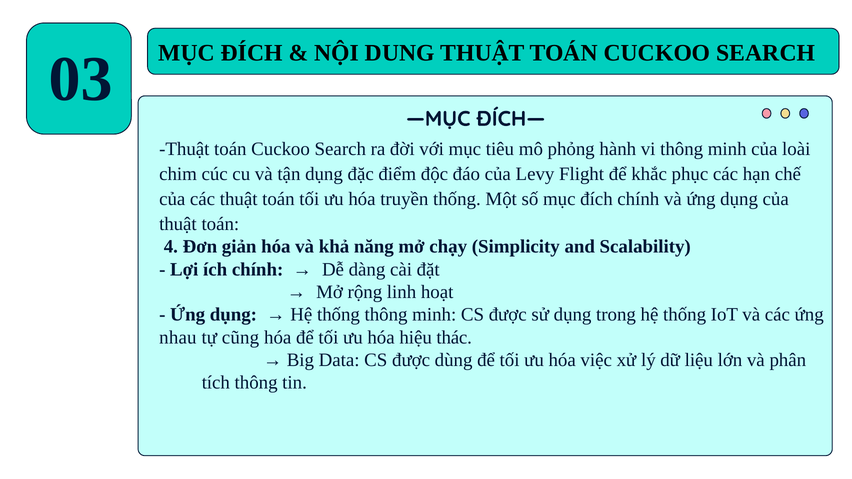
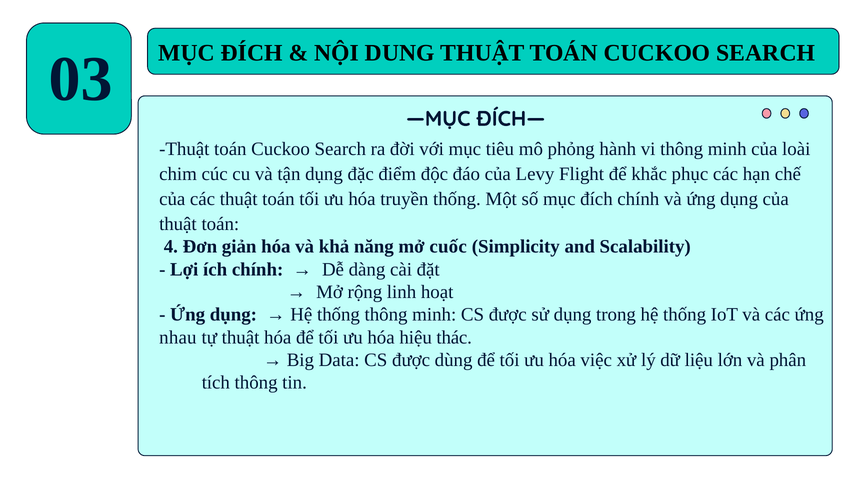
chạy: chạy -> cuốc
tự cũng: cũng -> thuật
